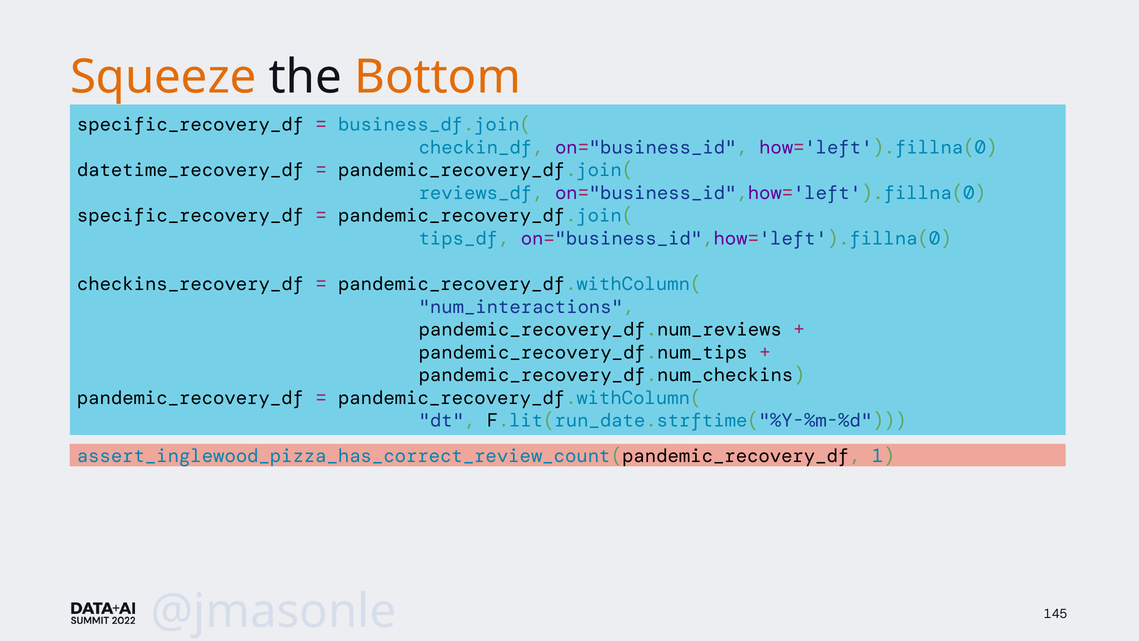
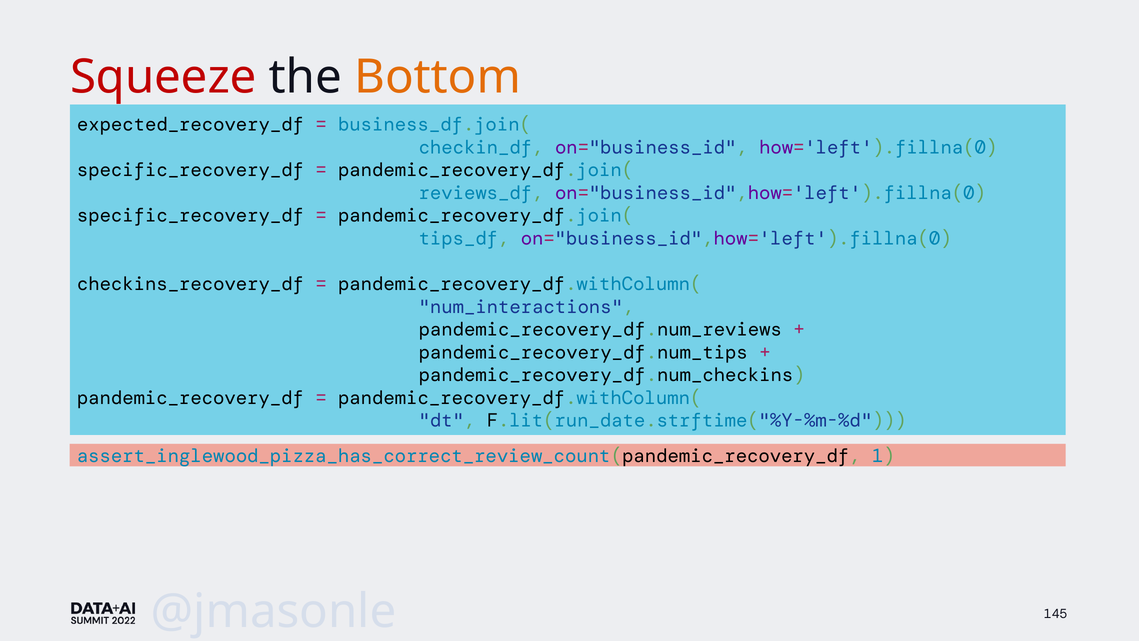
Squeeze colour: orange -> red
specific_recovery_df at (190, 124): specific_recovery_df -> expected_recovery_df
datetime_recovery_df at (190, 170): datetime_recovery_df -> specific_recovery_df
